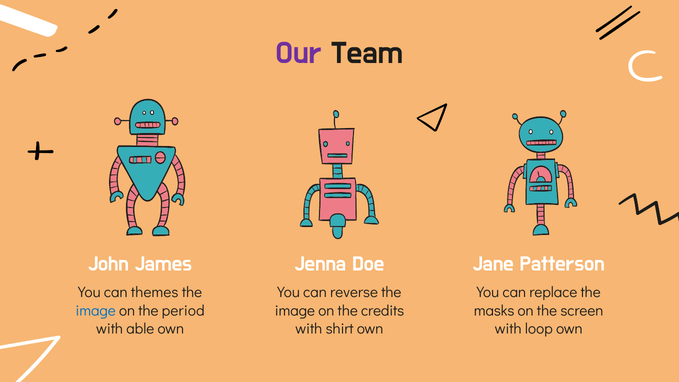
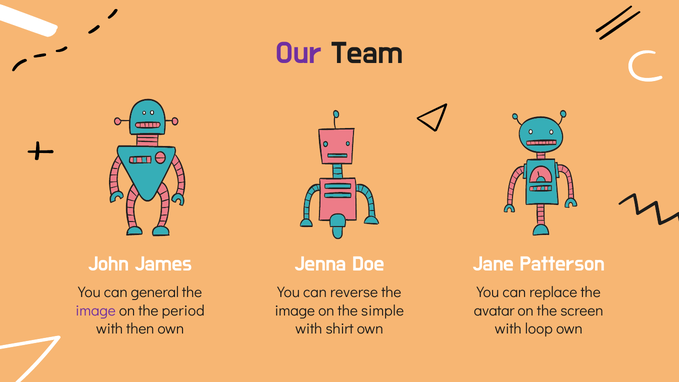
themes: themes -> general
image at (96, 310) colour: blue -> purple
credits: credits -> simple
masks: masks -> avatar
able: able -> then
